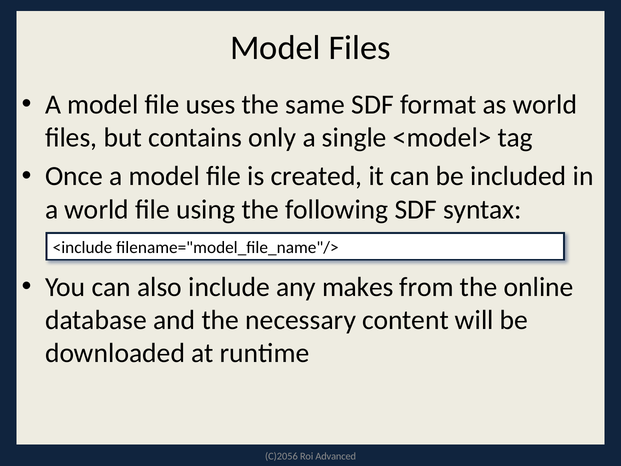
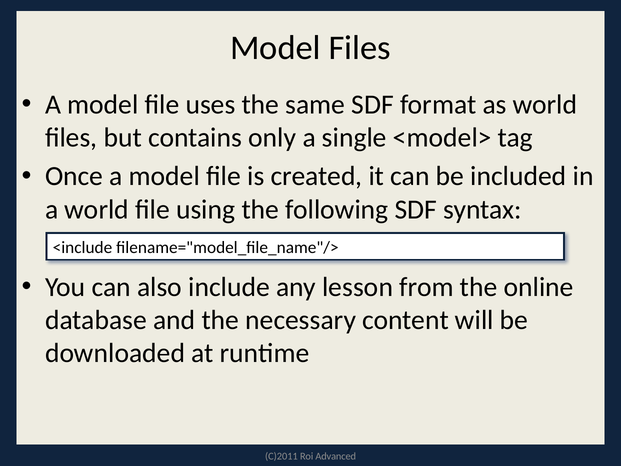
makes: makes -> lesson
C)2056: C)2056 -> C)2011
